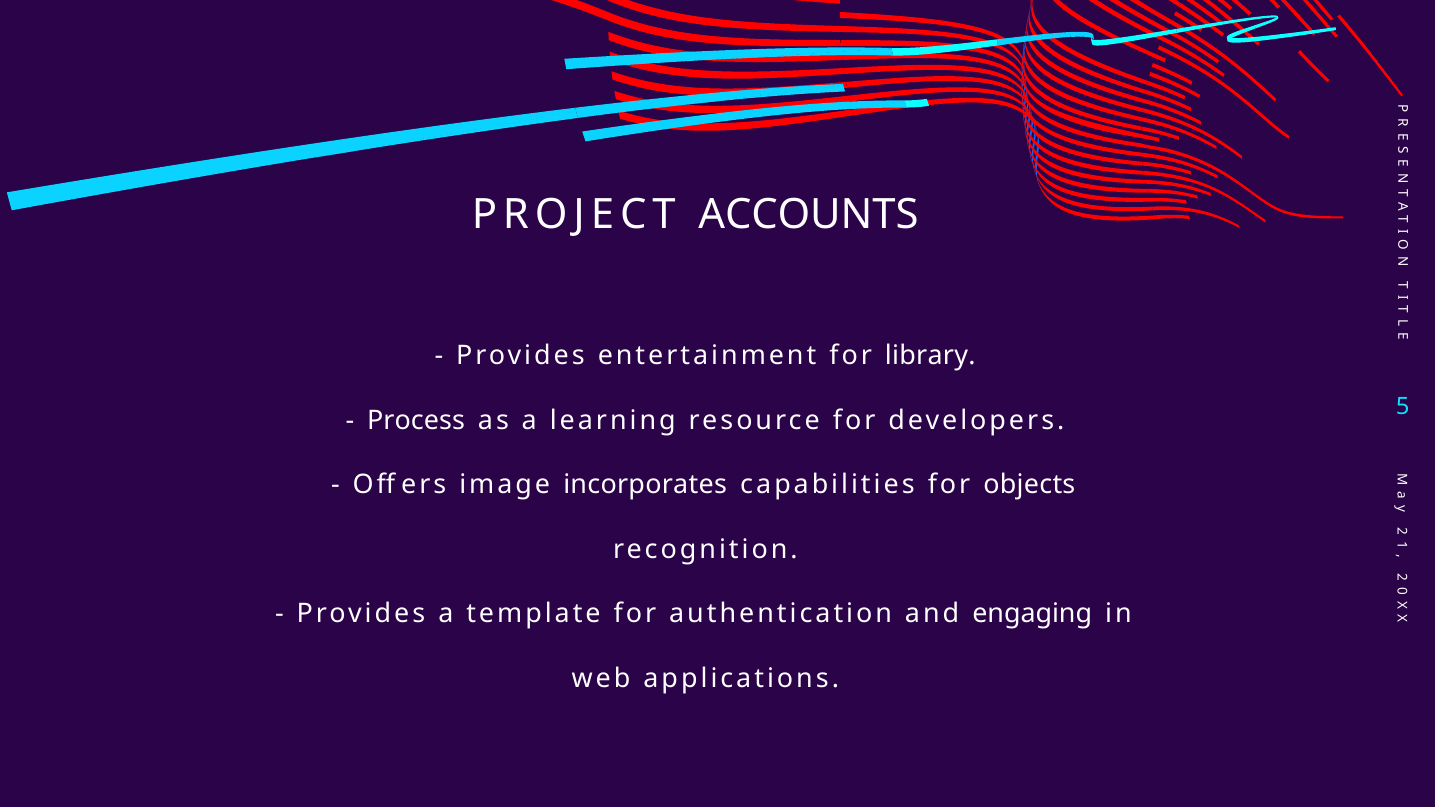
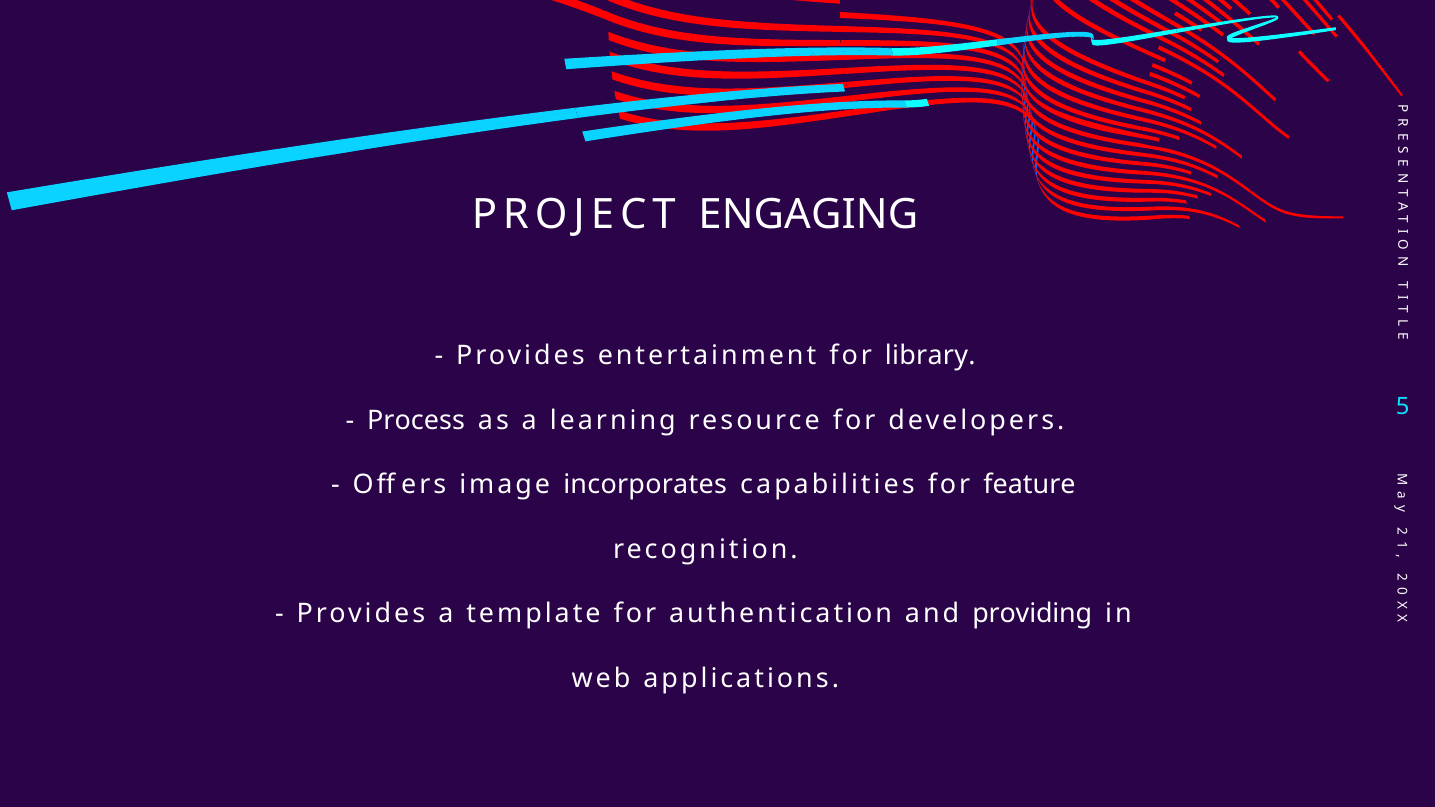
ACCOUNTS: ACCOUNTS -> ENGAGING
objects: objects -> feature
engaging: engaging -> providing
